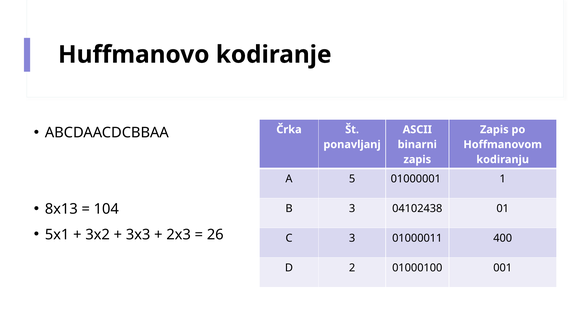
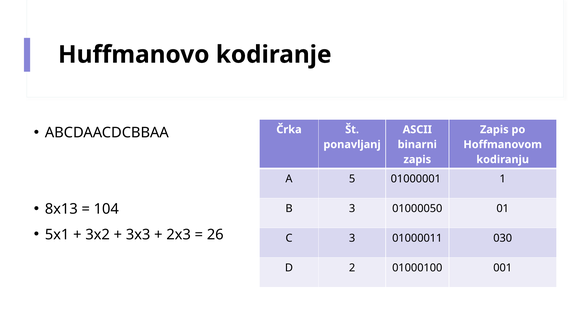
04102438: 04102438 -> 01000050
400: 400 -> 030
